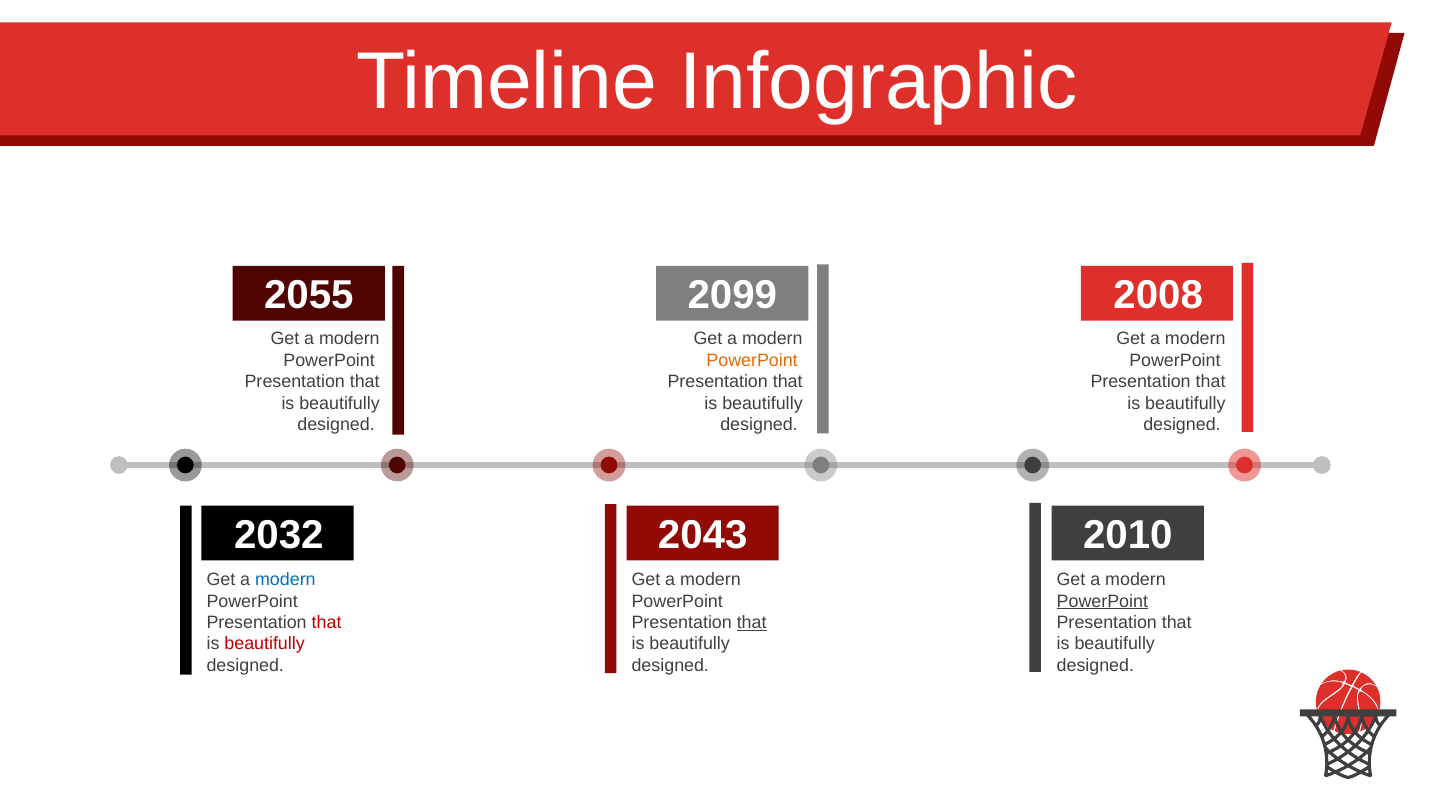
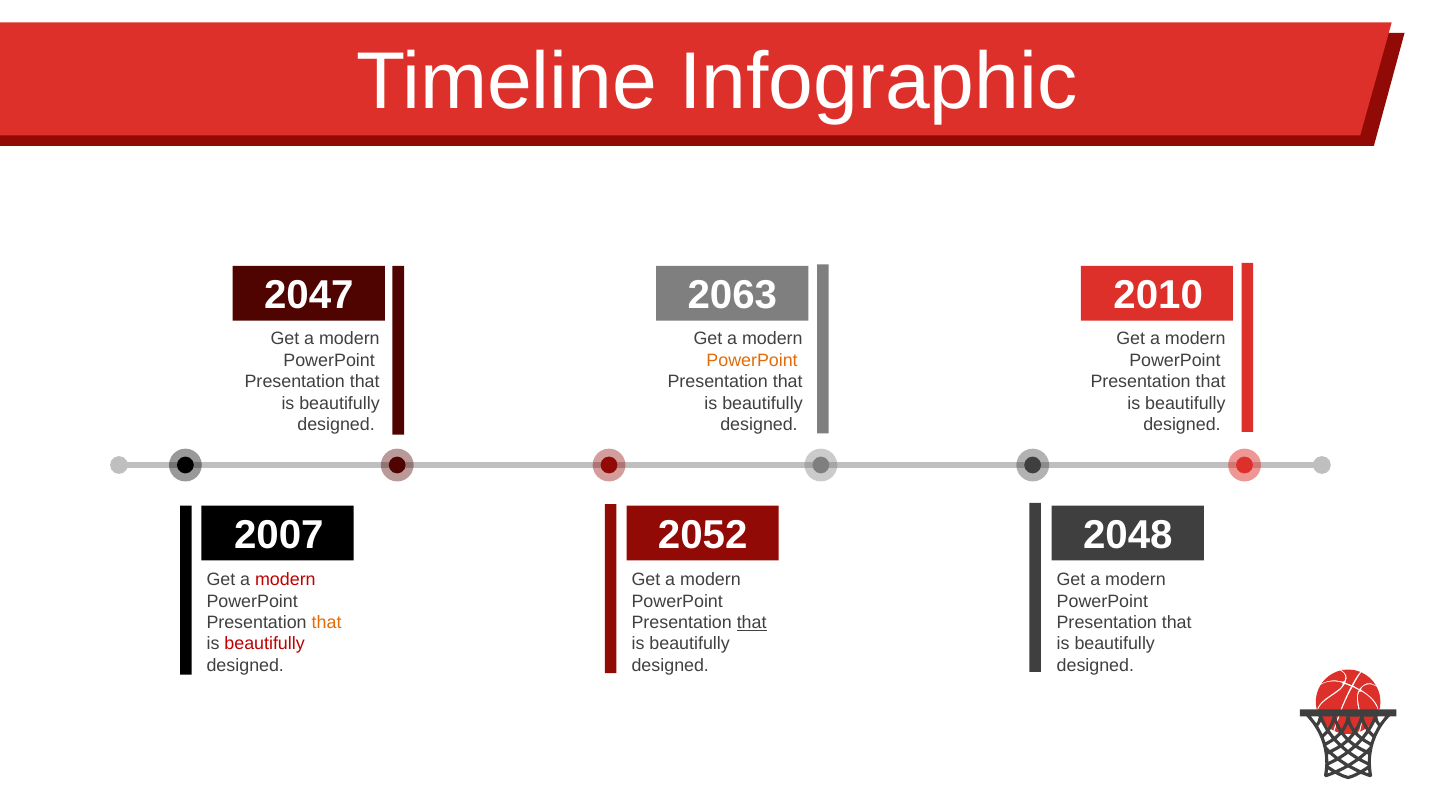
2055: 2055 -> 2047
2099: 2099 -> 2063
2008: 2008 -> 2010
2032: 2032 -> 2007
2043: 2043 -> 2052
2010: 2010 -> 2048
modern at (285, 580) colour: blue -> red
PowerPoint at (1102, 601) underline: present -> none
that at (327, 623) colour: red -> orange
